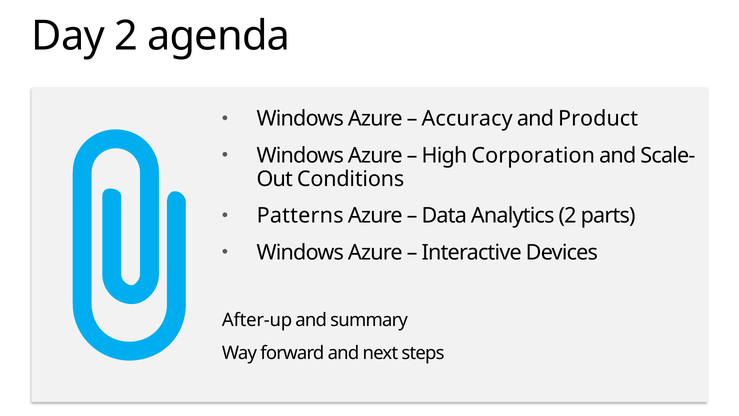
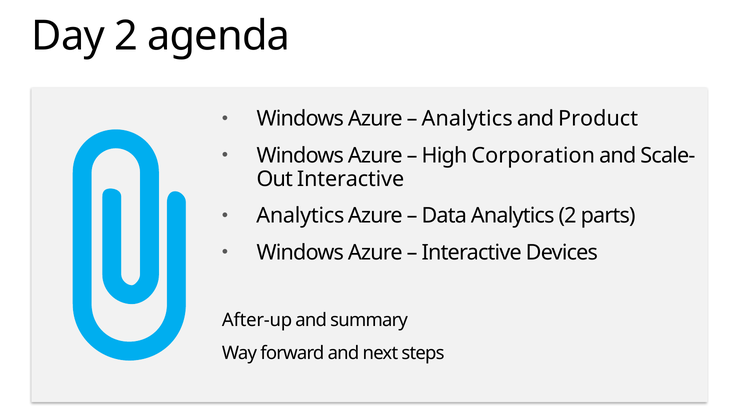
Accuracy at (467, 119): Accuracy -> Analytics
Conditions at (351, 179): Conditions -> Interactive
Patterns at (300, 216): Patterns -> Analytics
